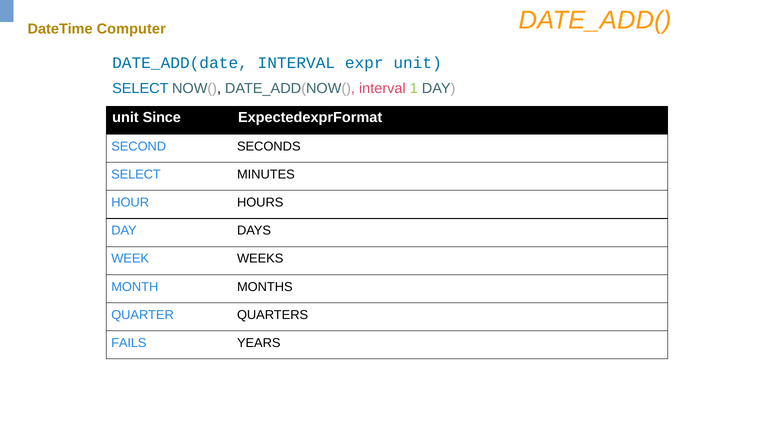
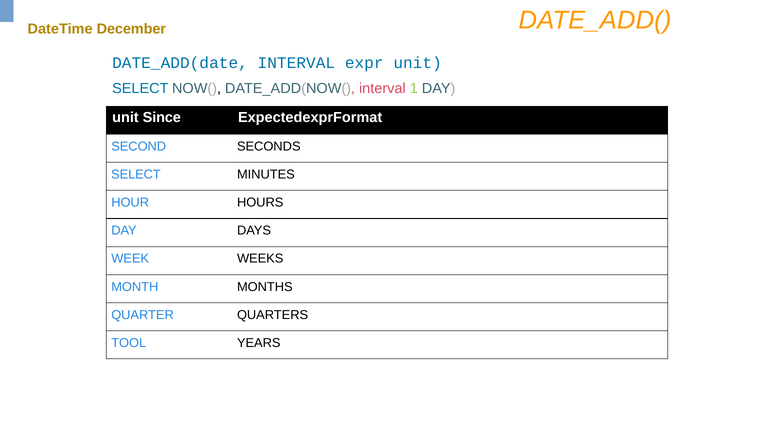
Computer: Computer -> December
FAILS: FAILS -> TOOL
